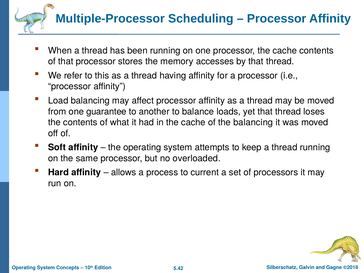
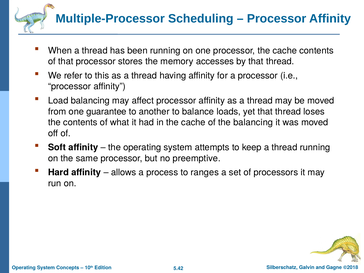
overloaded: overloaded -> preemptive
current: current -> ranges
